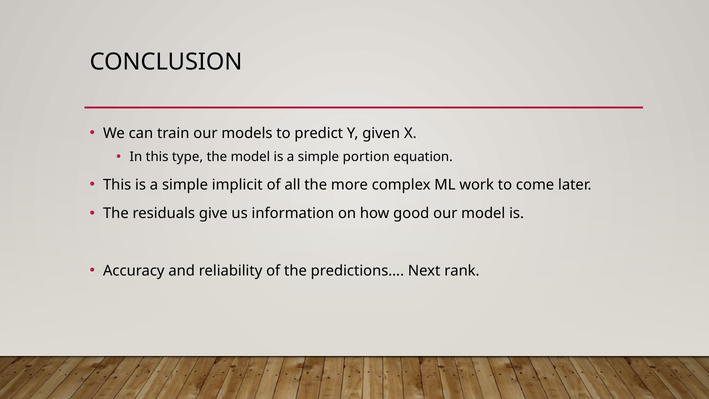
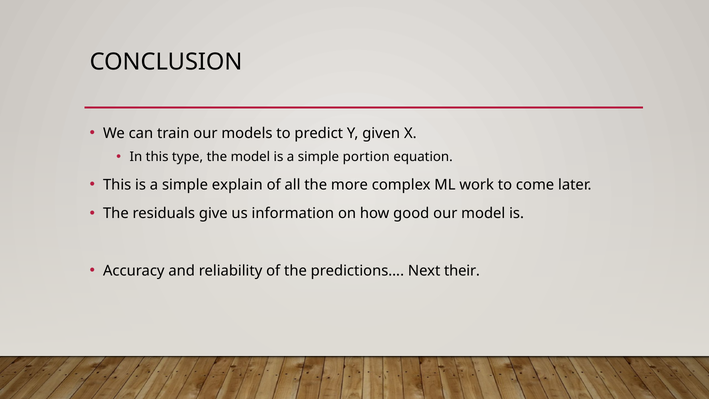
implicit: implicit -> explain
rank: rank -> their
